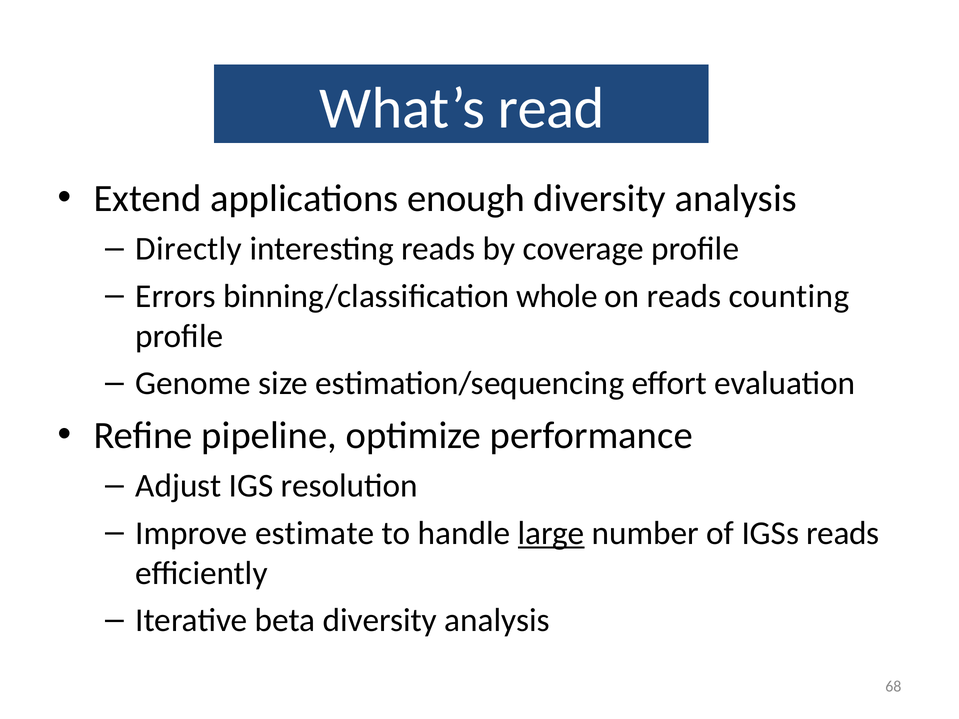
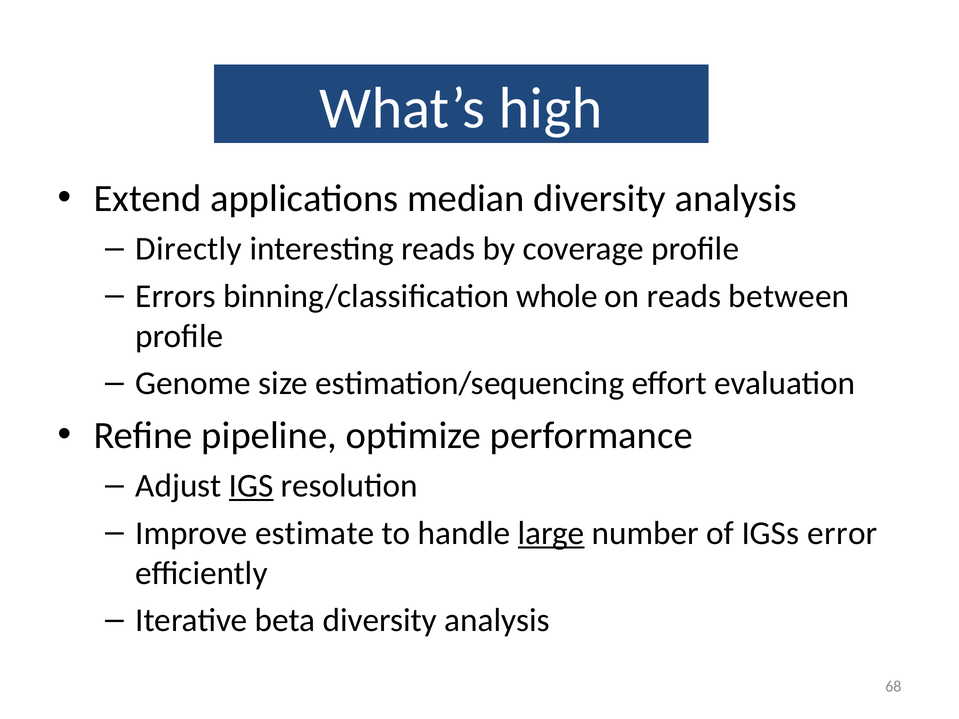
read: read -> high
enough: enough -> median
counting: counting -> between
IGS underline: none -> present
IGSs reads: reads -> error
